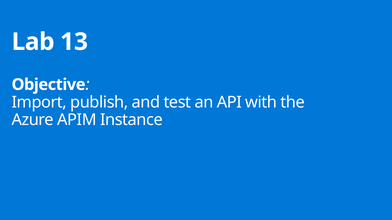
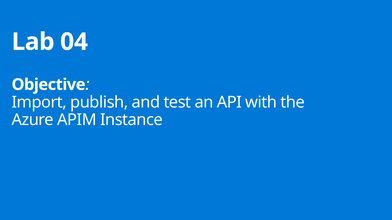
13: 13 -> 04
